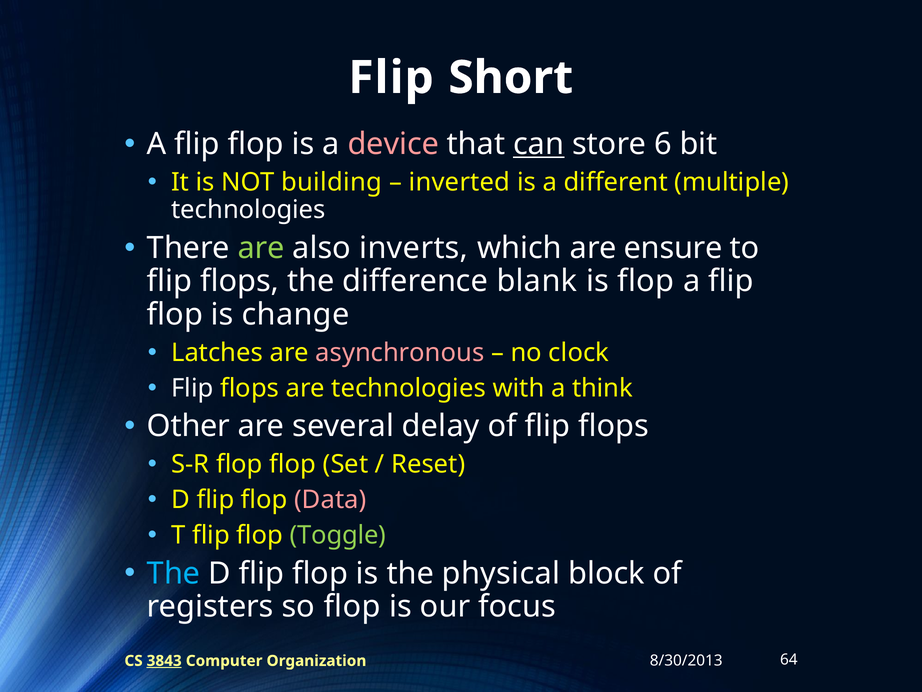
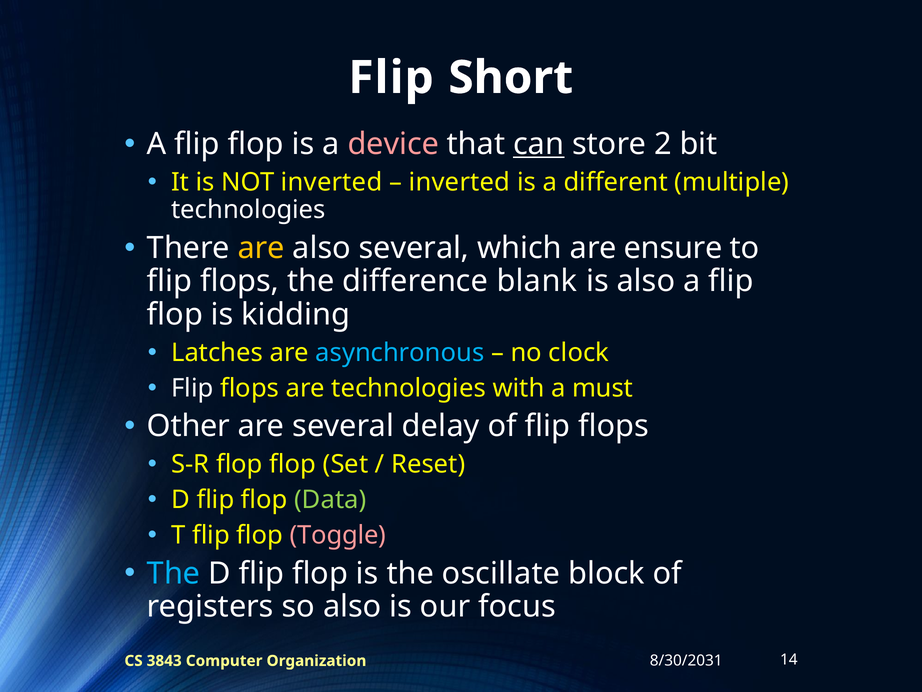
6: 6 -> 2
NOT building: building -> inverted
are at (261, 248) colour: light green -> yellow
also inverts: inverts -> several
is flop: flop -> also
change: change -> kidding
asynchronous colour: pink -> light blue
think: think -> must
Data colour: pink -> light green
Toggle colour: light green -> pink
physical: physical -> oscillate
so flop: flop -> also
8/30/2013: 8/30/2013 -> 8/30/2031
3843 underline: present -> none
64: 64 -> 14
